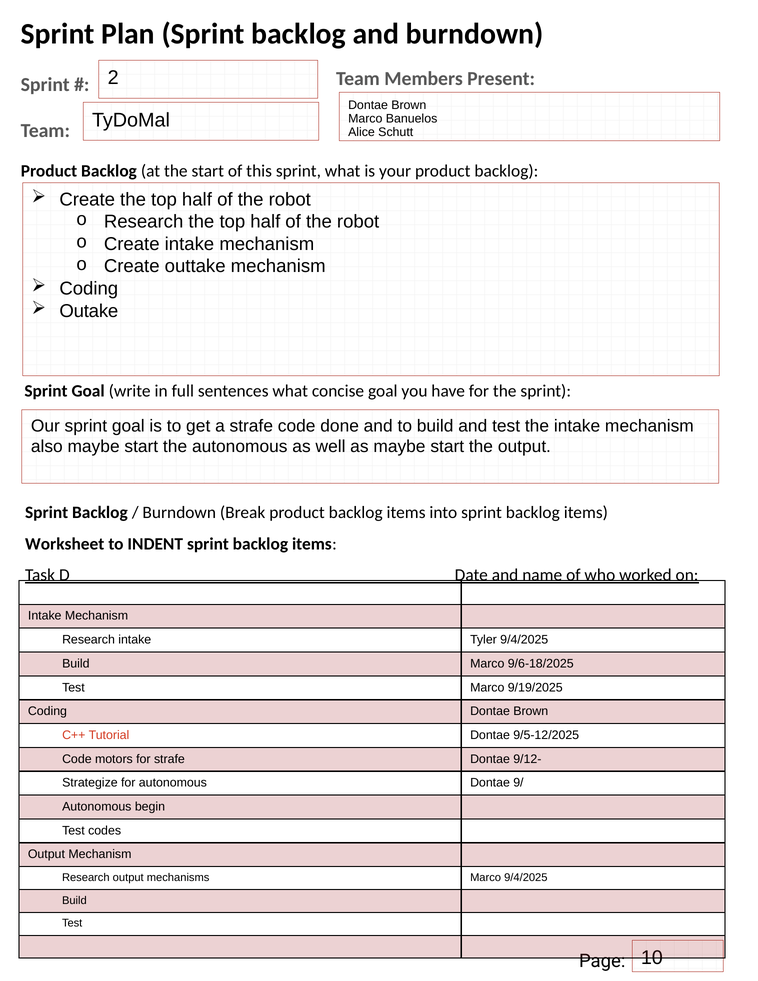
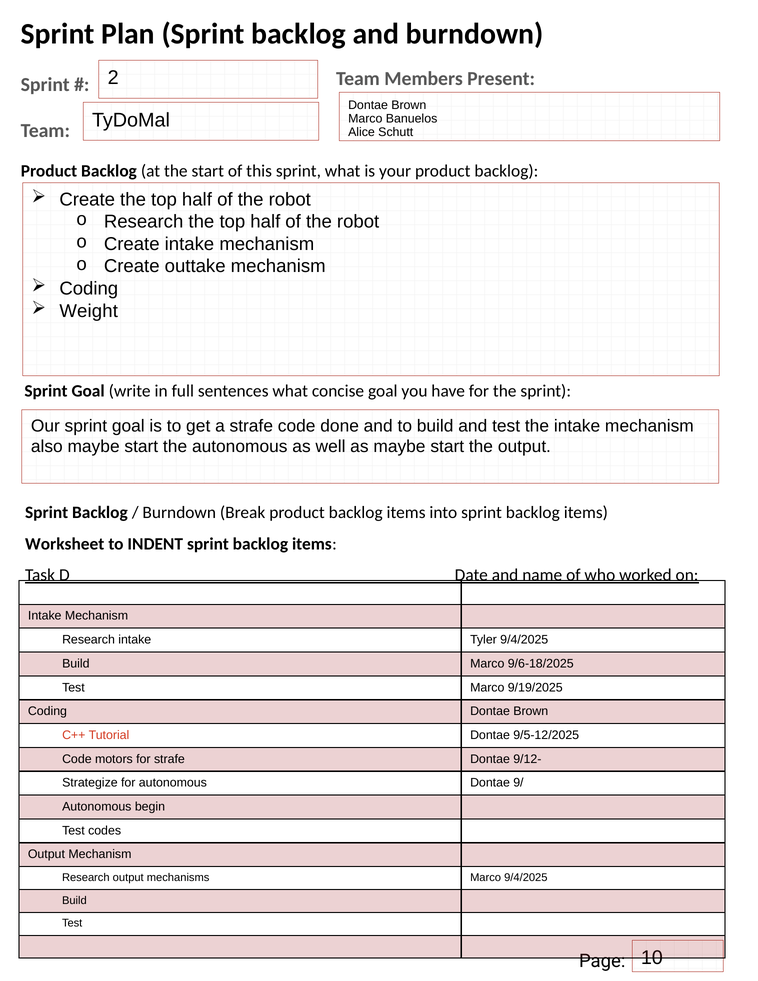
Outake: Outake -> Weight
